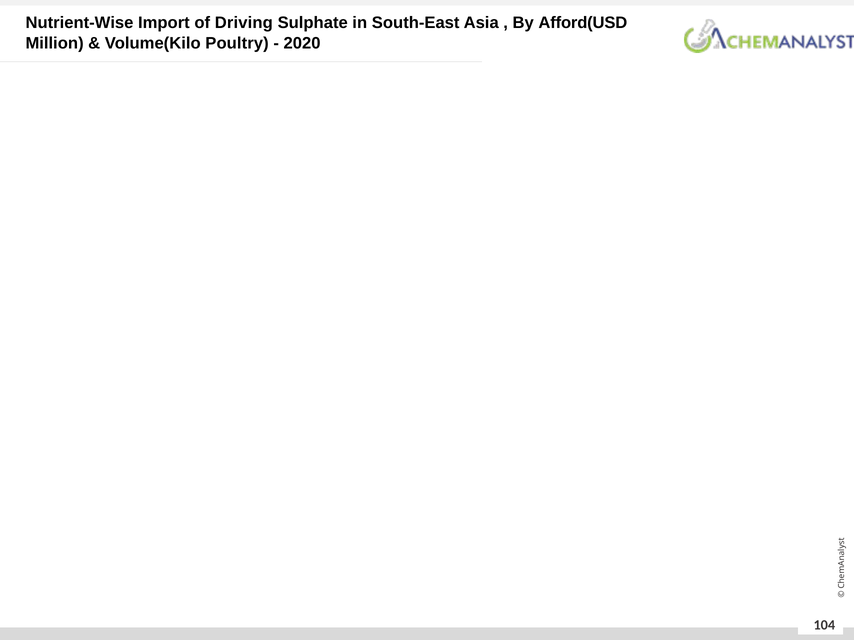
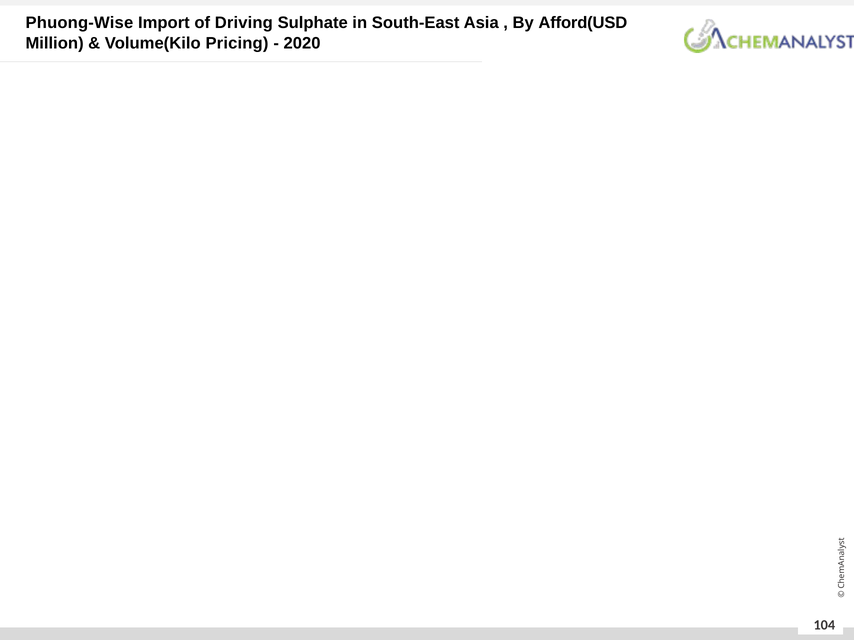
Nutrient-Wise: Nutrient-Wise -> Phuong-Wise
Poultry: Poultry -> Pricing
